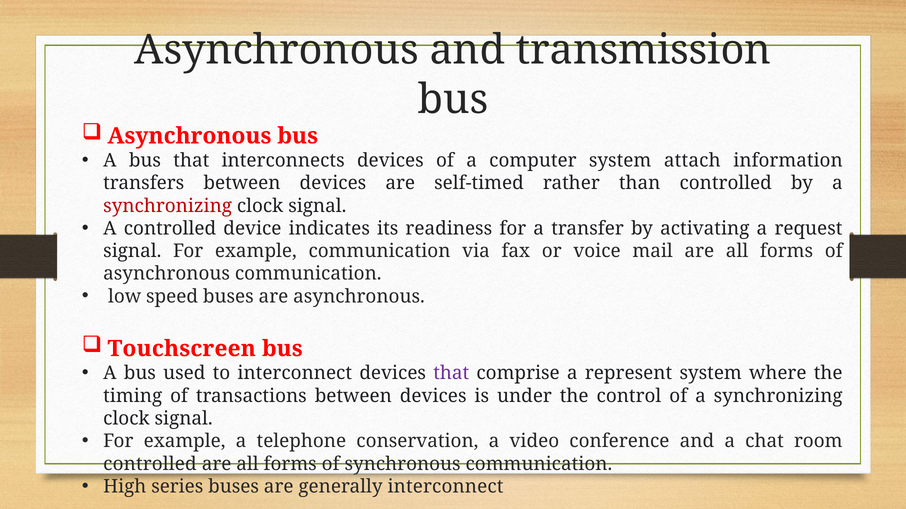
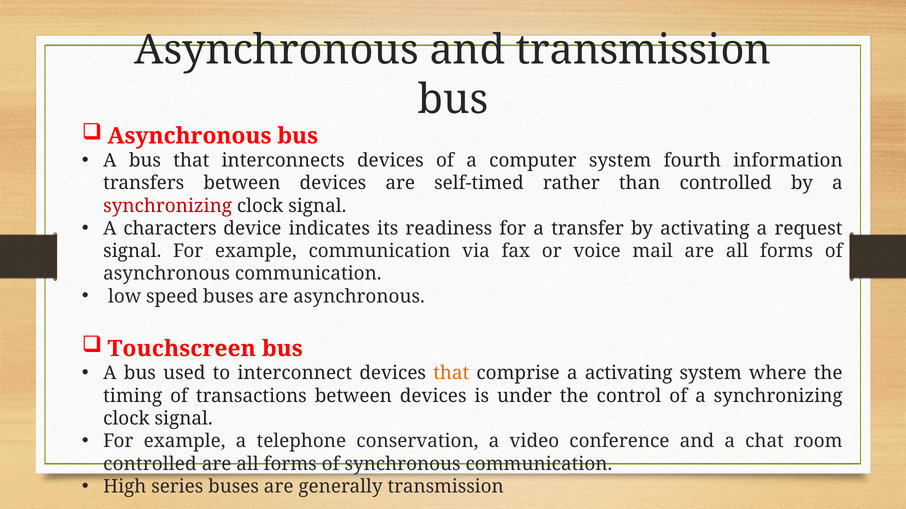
attach: attach -> fourth
A controlled: controlled -> characters
that at (451, 374) colour: purple -> orange
a represent: represent -> activating
generally interconnect: interconnect -> transmission
